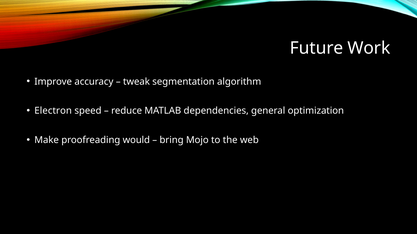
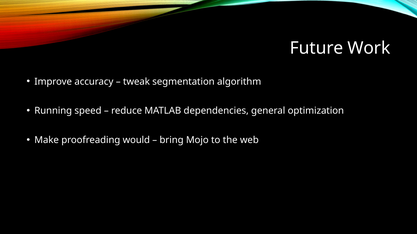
Electron: Electron -> Running
